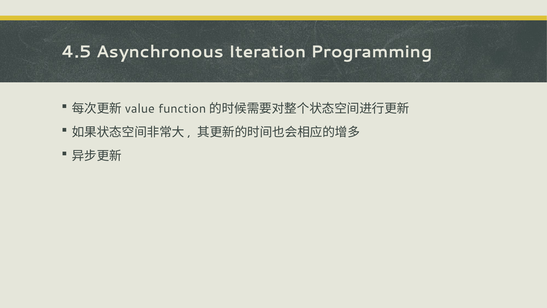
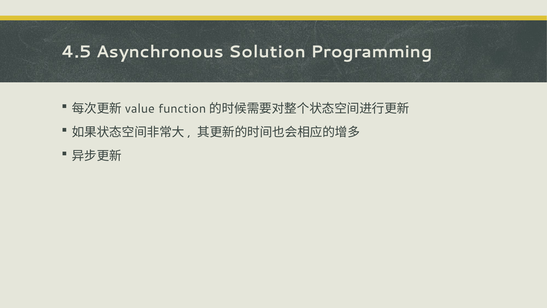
Iteration: Iteration -> Solution
